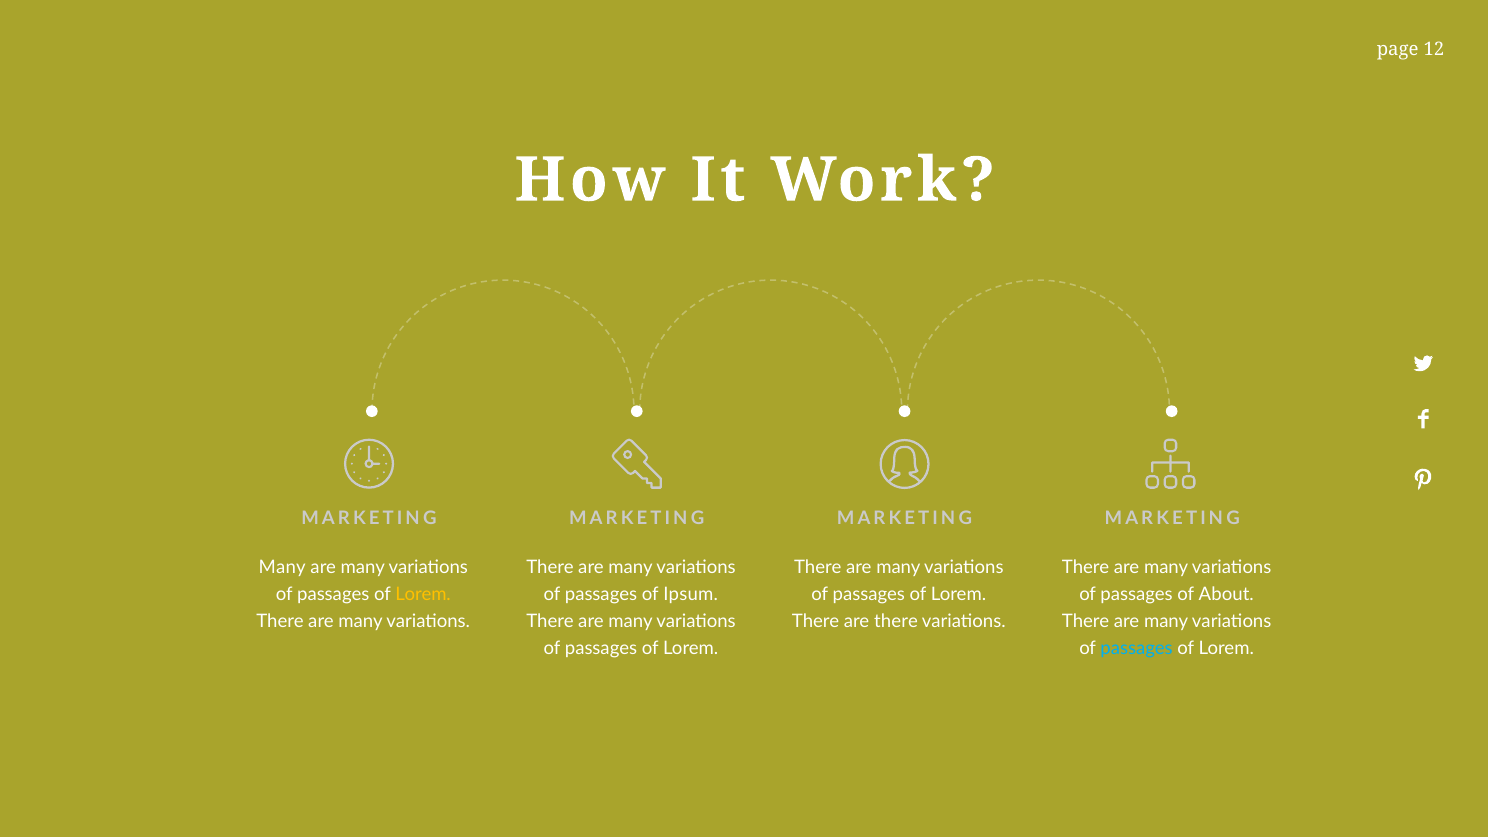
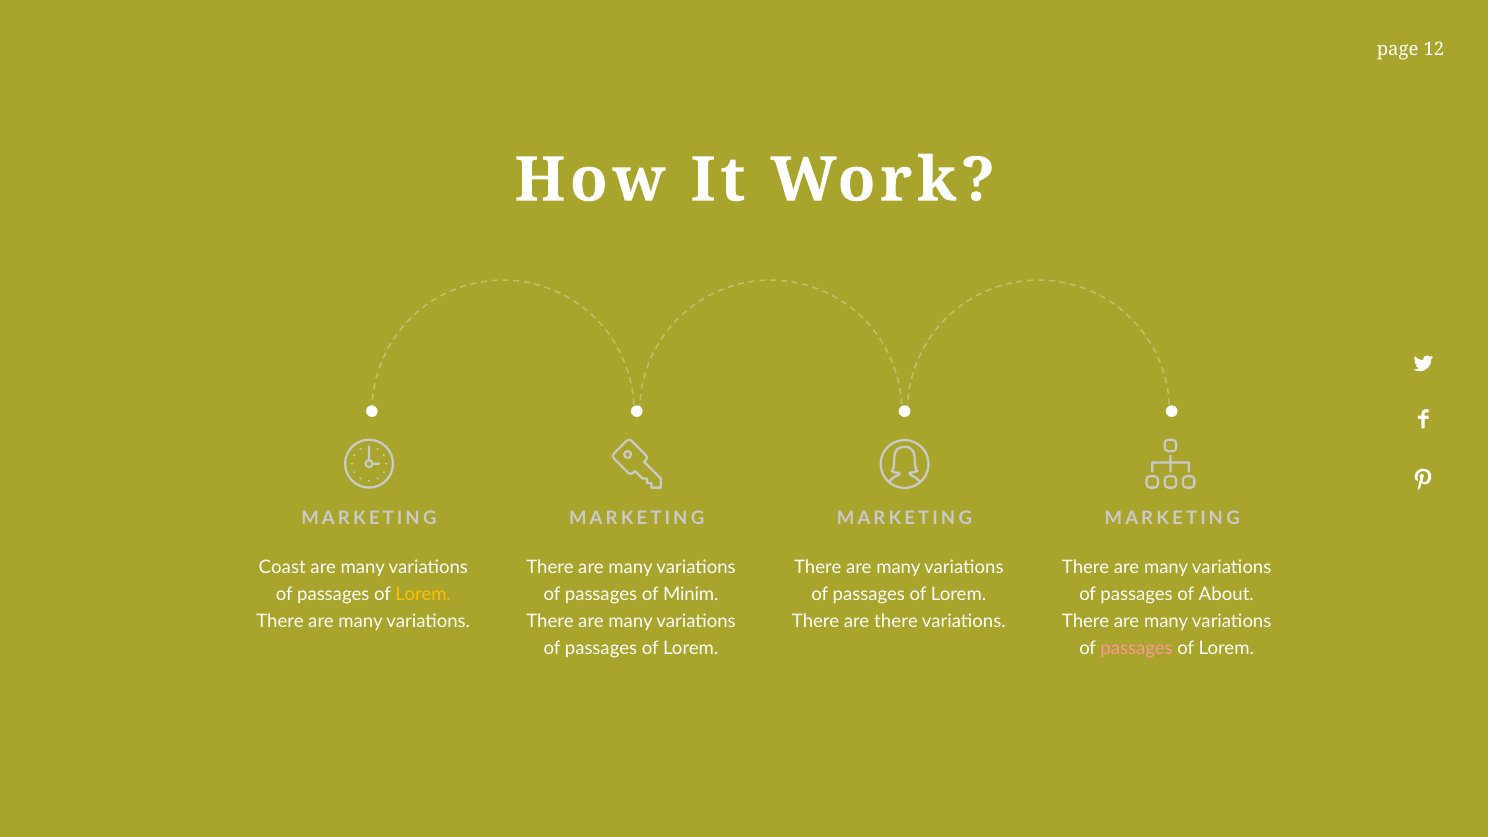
Many at (282, 568): Many -> Coast
Ipsum: Ipsum -> Minim
passages at (1137, 648) colour: light blue -> pink
